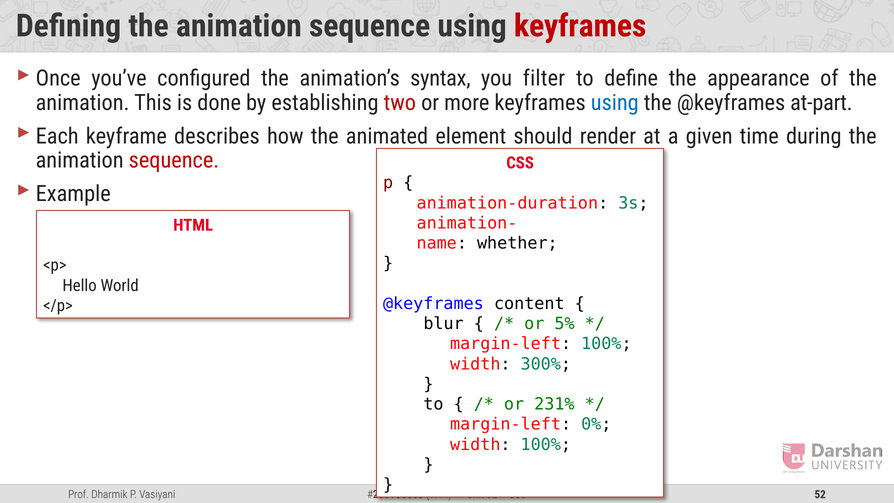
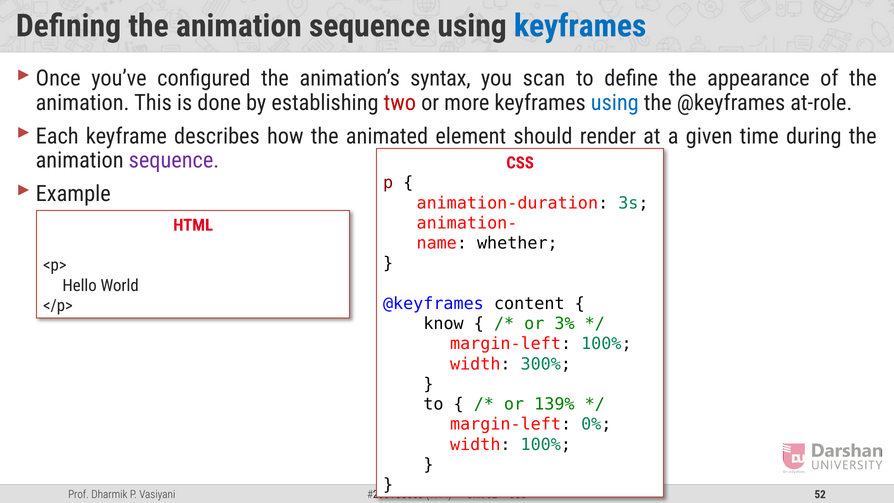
keyframes at (580, 26) colour: red -> blue
filter: filter -> scan
at-part: at-part -> at-role
sequence at (174, 160) colour: red -> purple
blur: blur -> know
5%: 5% -> 3%
231%: 231% -> 139%
